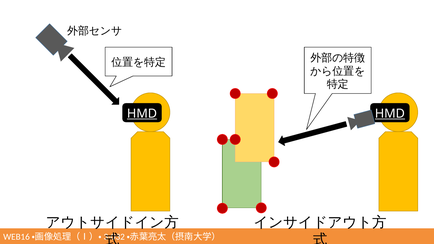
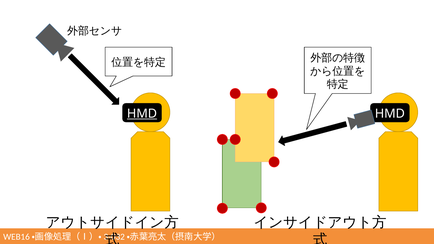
HMD at (390, 114) underline: present -> none
